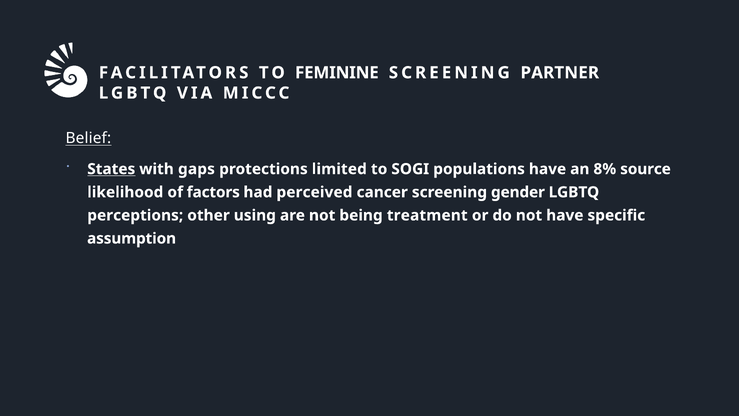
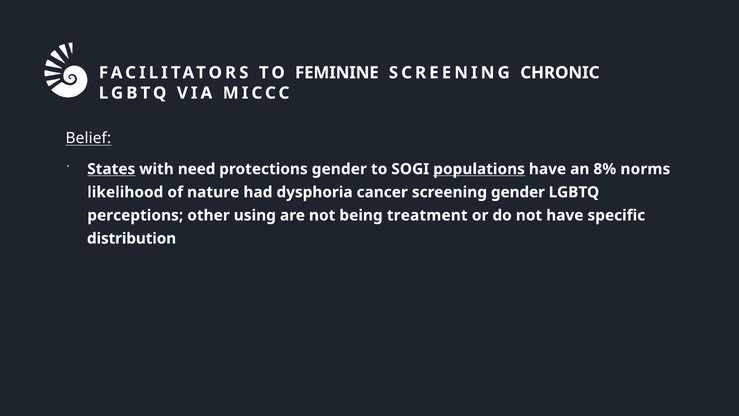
PARTNER: PARTNER -> CHRONIC
gaps: gaps -> need
protections limited: limited -> gender
populations underline: none -> present
source: source -> norms
factors: factors -> nature
perceived: perceived -> dysphoria
assumption: assumption -> distribution
